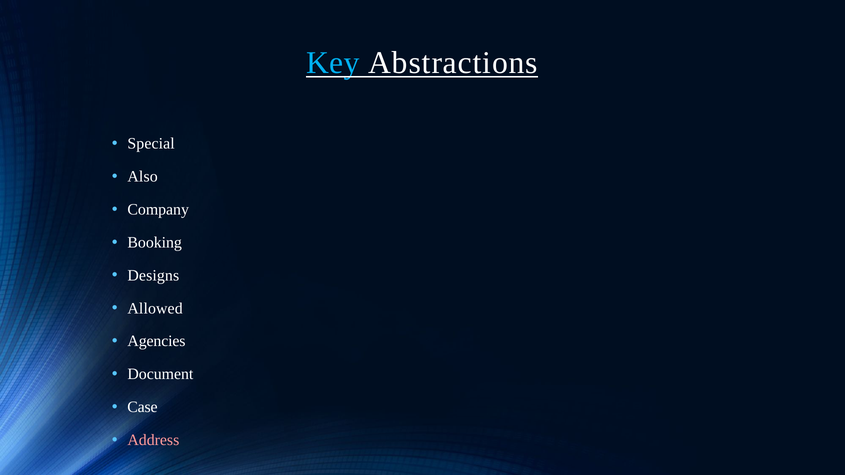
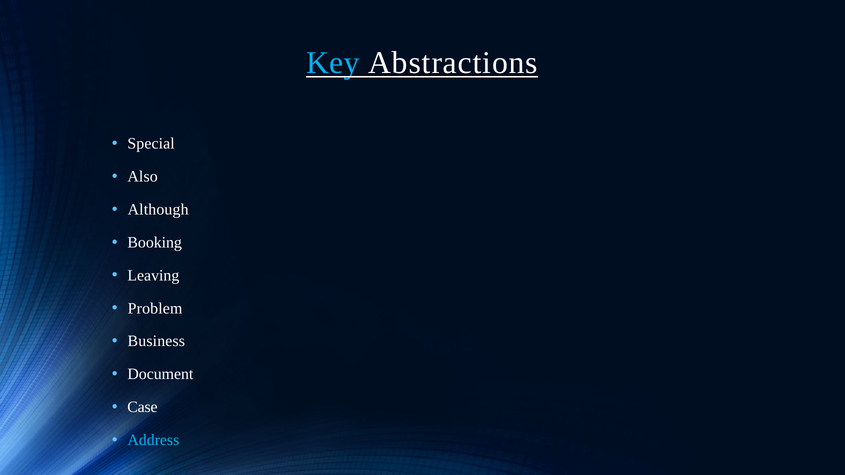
Company: Company -> Although
Designs: Designs -> Leaving
Allowed: Allowed -> Problem
Agencies: Agencies -> Business
Address colour: pink -> light blue
